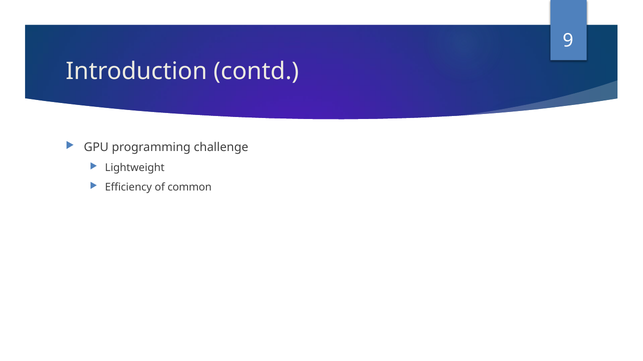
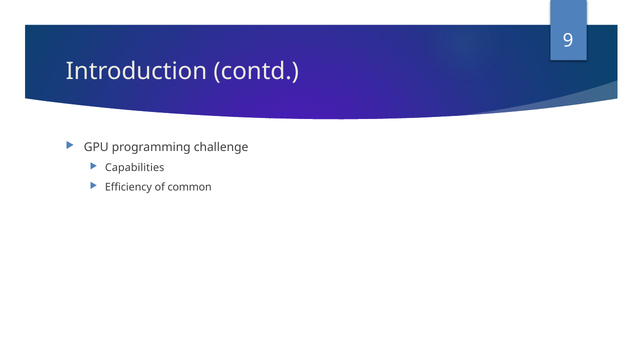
Lightweight: Lightweight -> Capabilities
